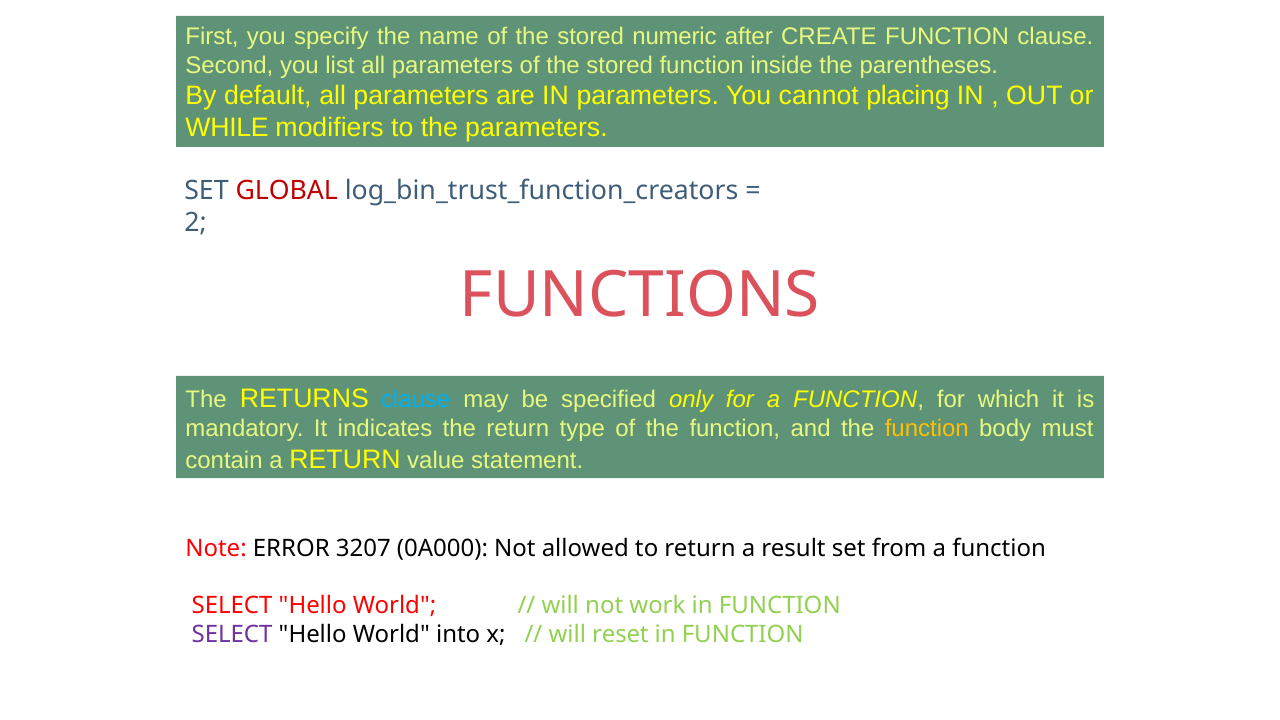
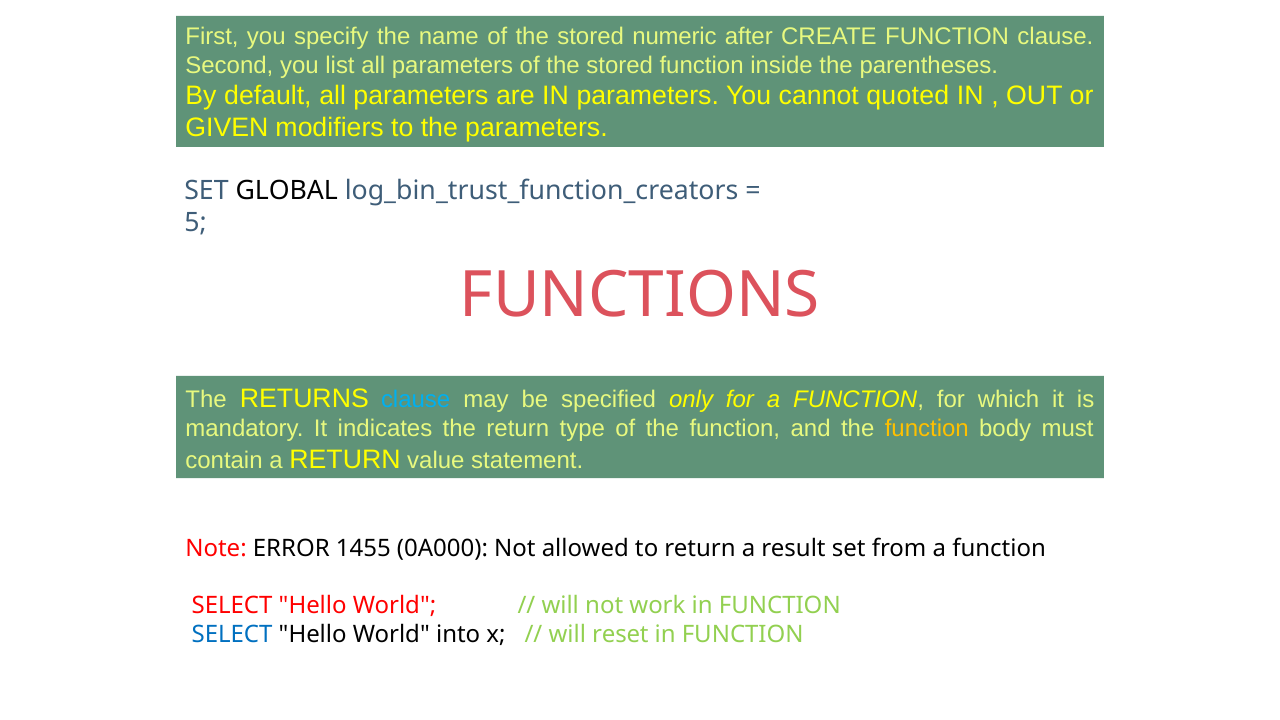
placing: placing -> quoted
WHILE: WHILE -> GIVEN
GLOBAL colour: red -> black
2: 2 -> 5
3207: 3207 -> 1455
SELECT at (232, 635) colour: purple -> blue
